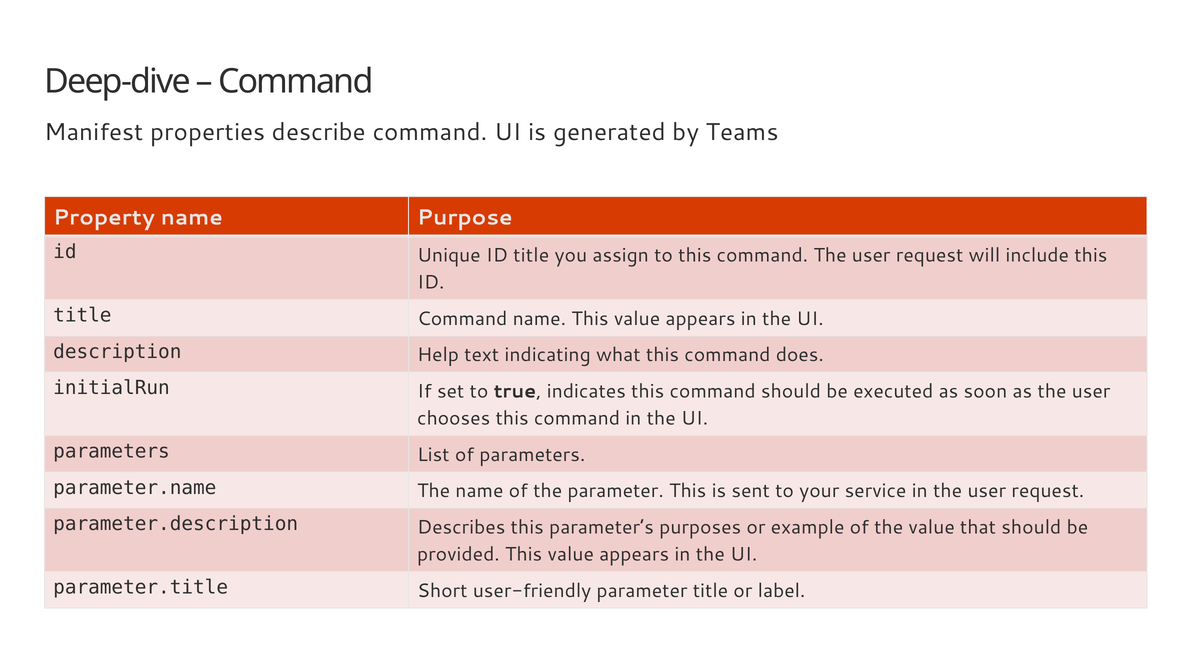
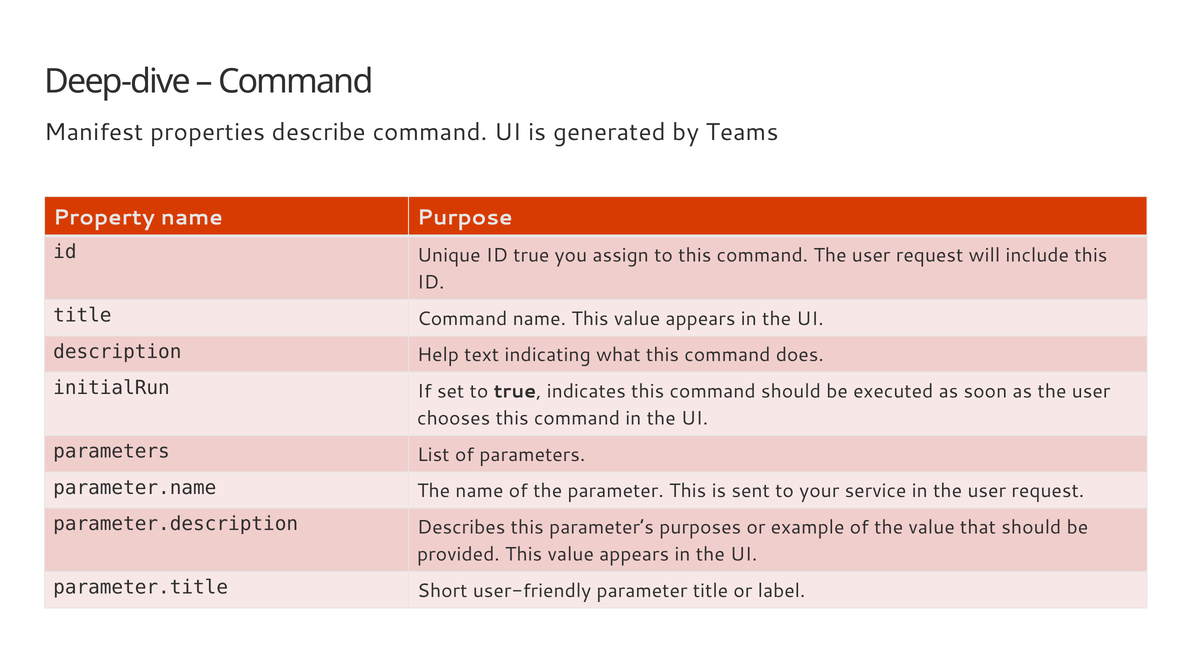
Unique ID title: title -> true
